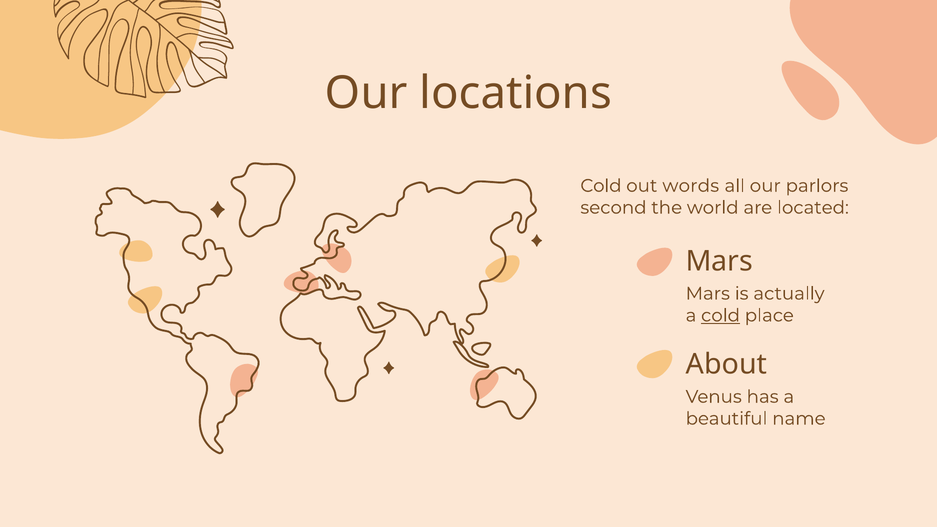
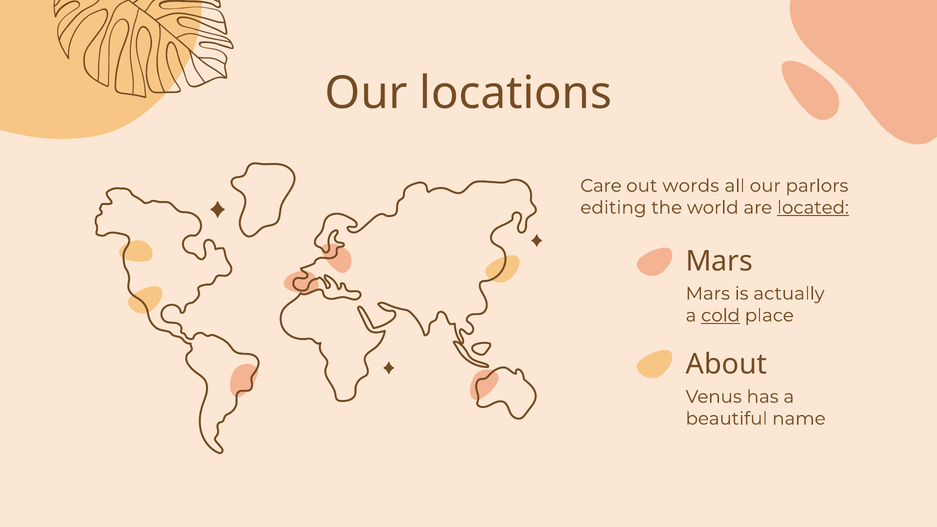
Cold at (601, 186): Cold -> Care
second: second -> editing
located underline: none -> present
